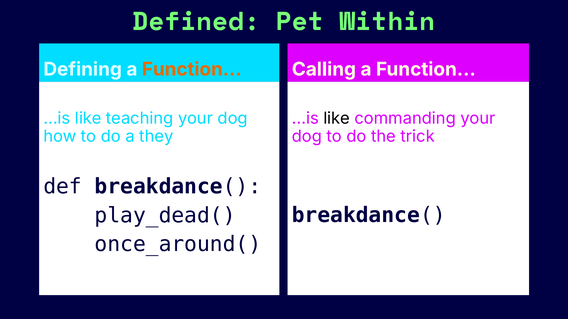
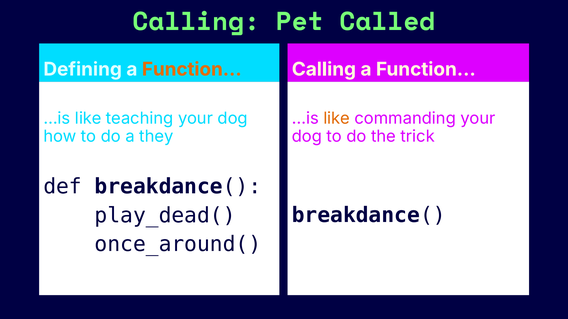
Defined at (196, 22): Defined -> Calling
Within: Within -> Called
like at (337, 119) colour: black -> orange
